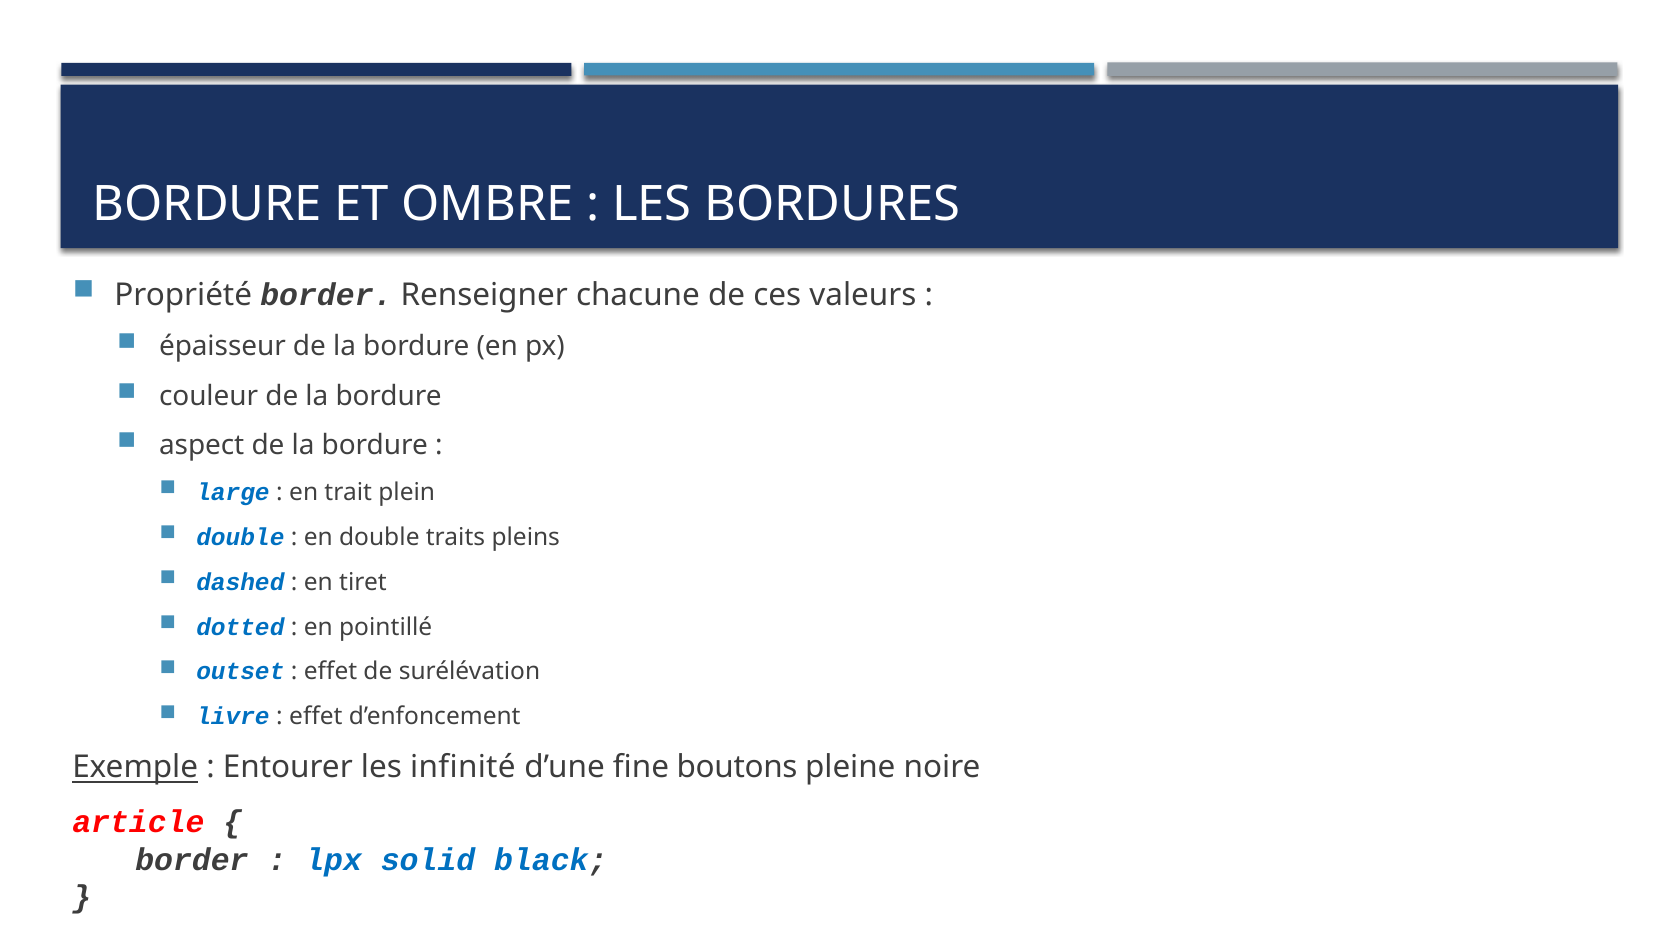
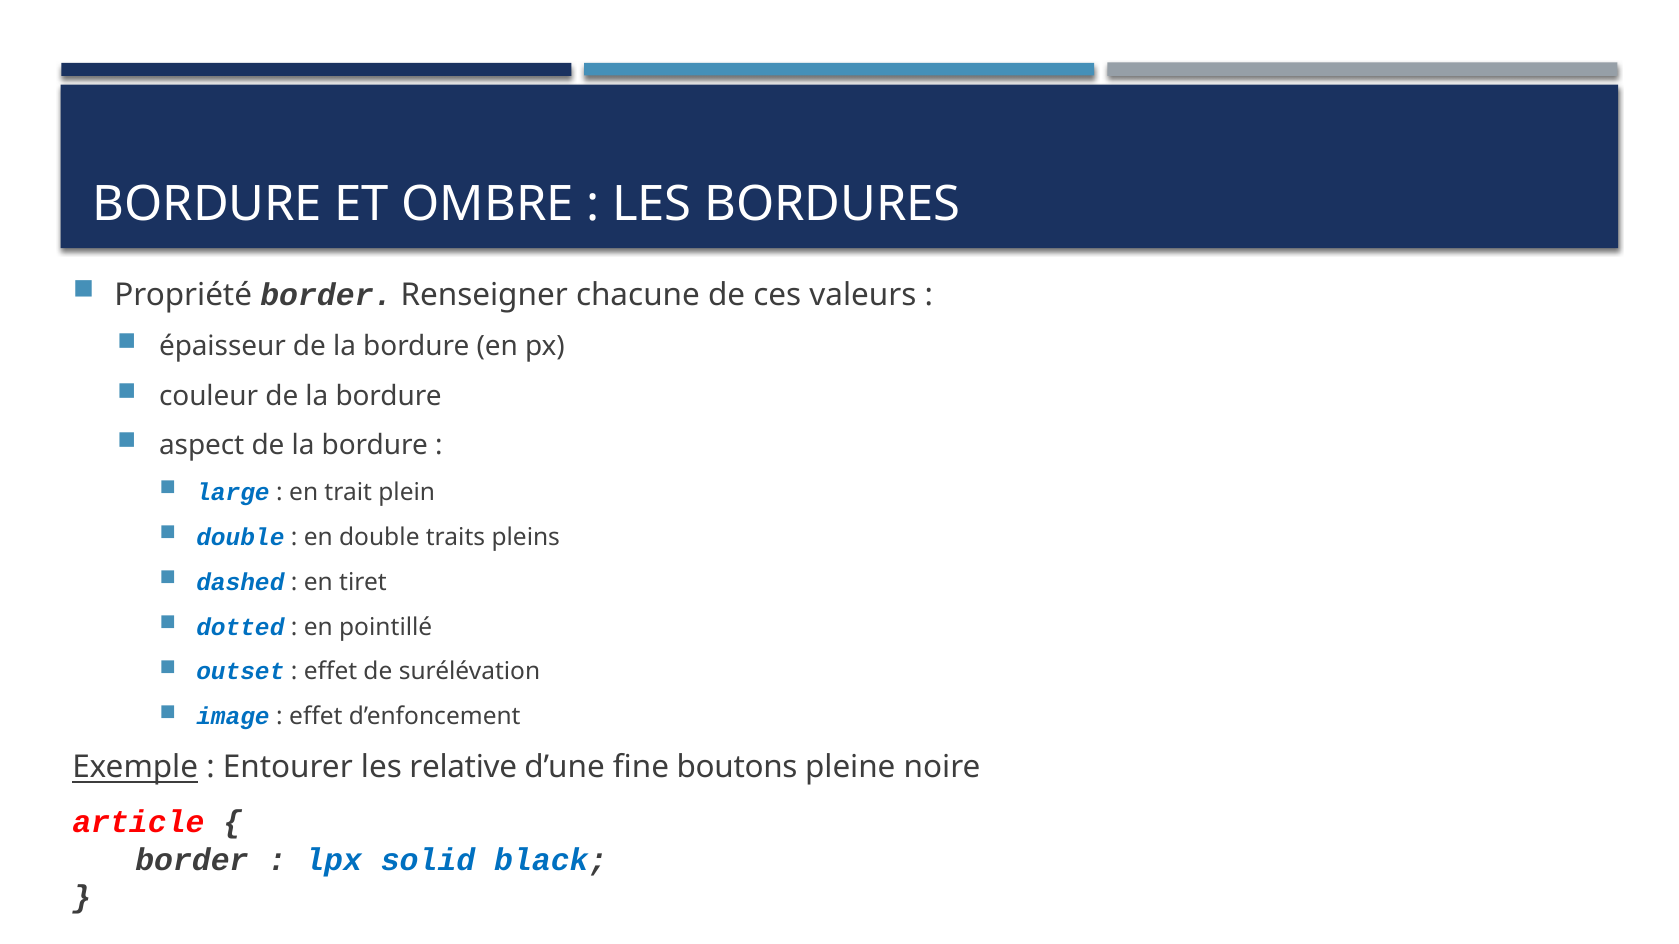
livre: livre -> image
infinité: infinité -> relative
